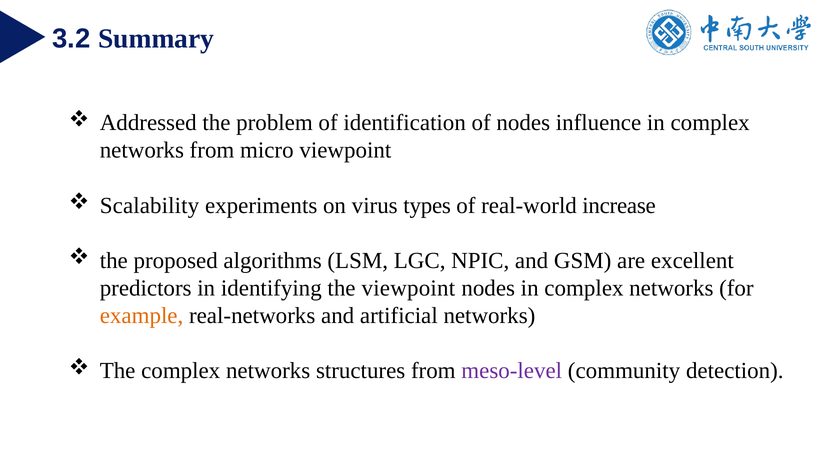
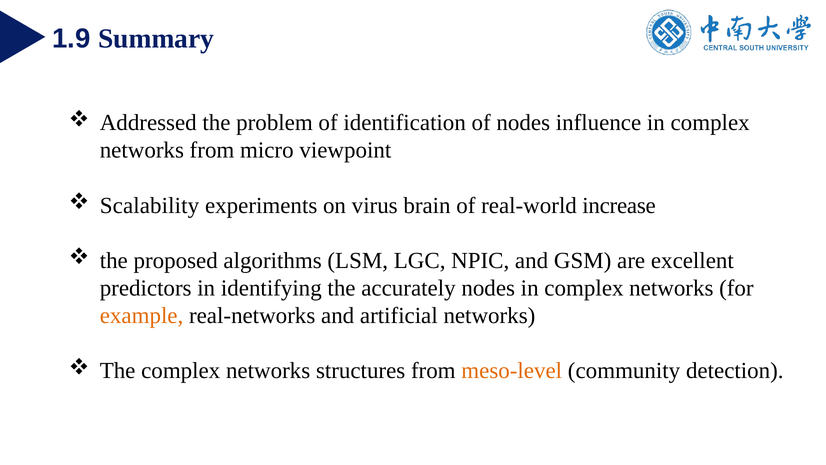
3.2: 3.2 -> 1.9
types: types -> brain
the viewpoint: viewpoint -> accurately
meso-level colour: purple -> orange
